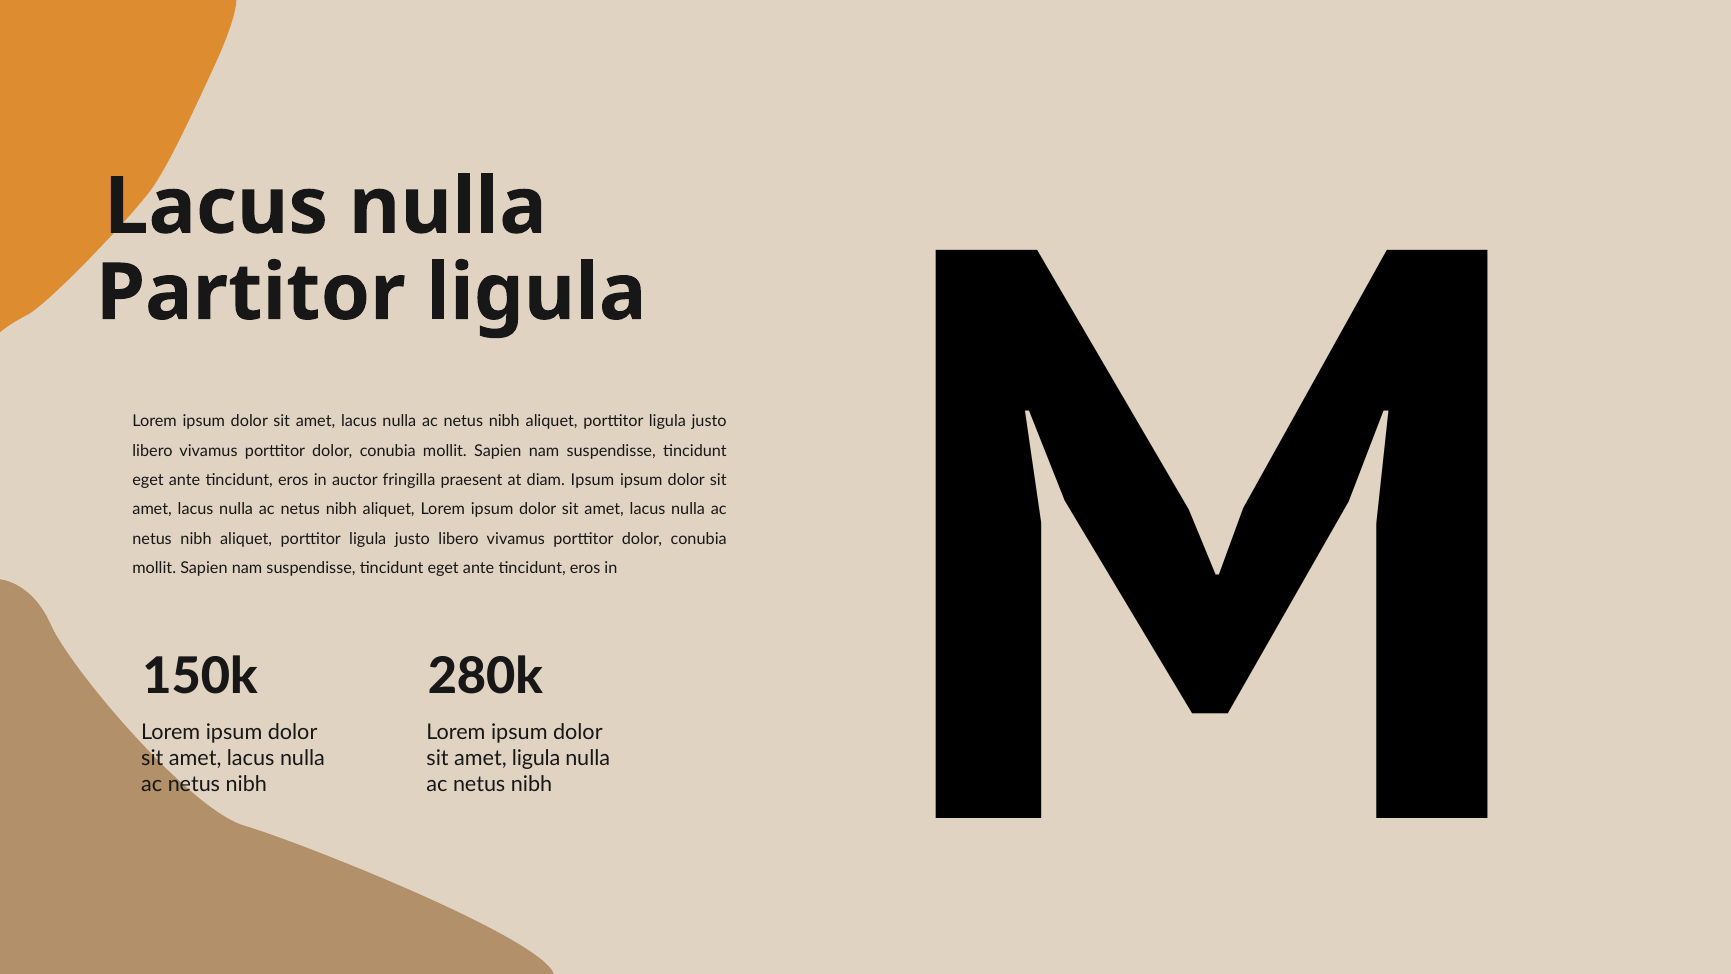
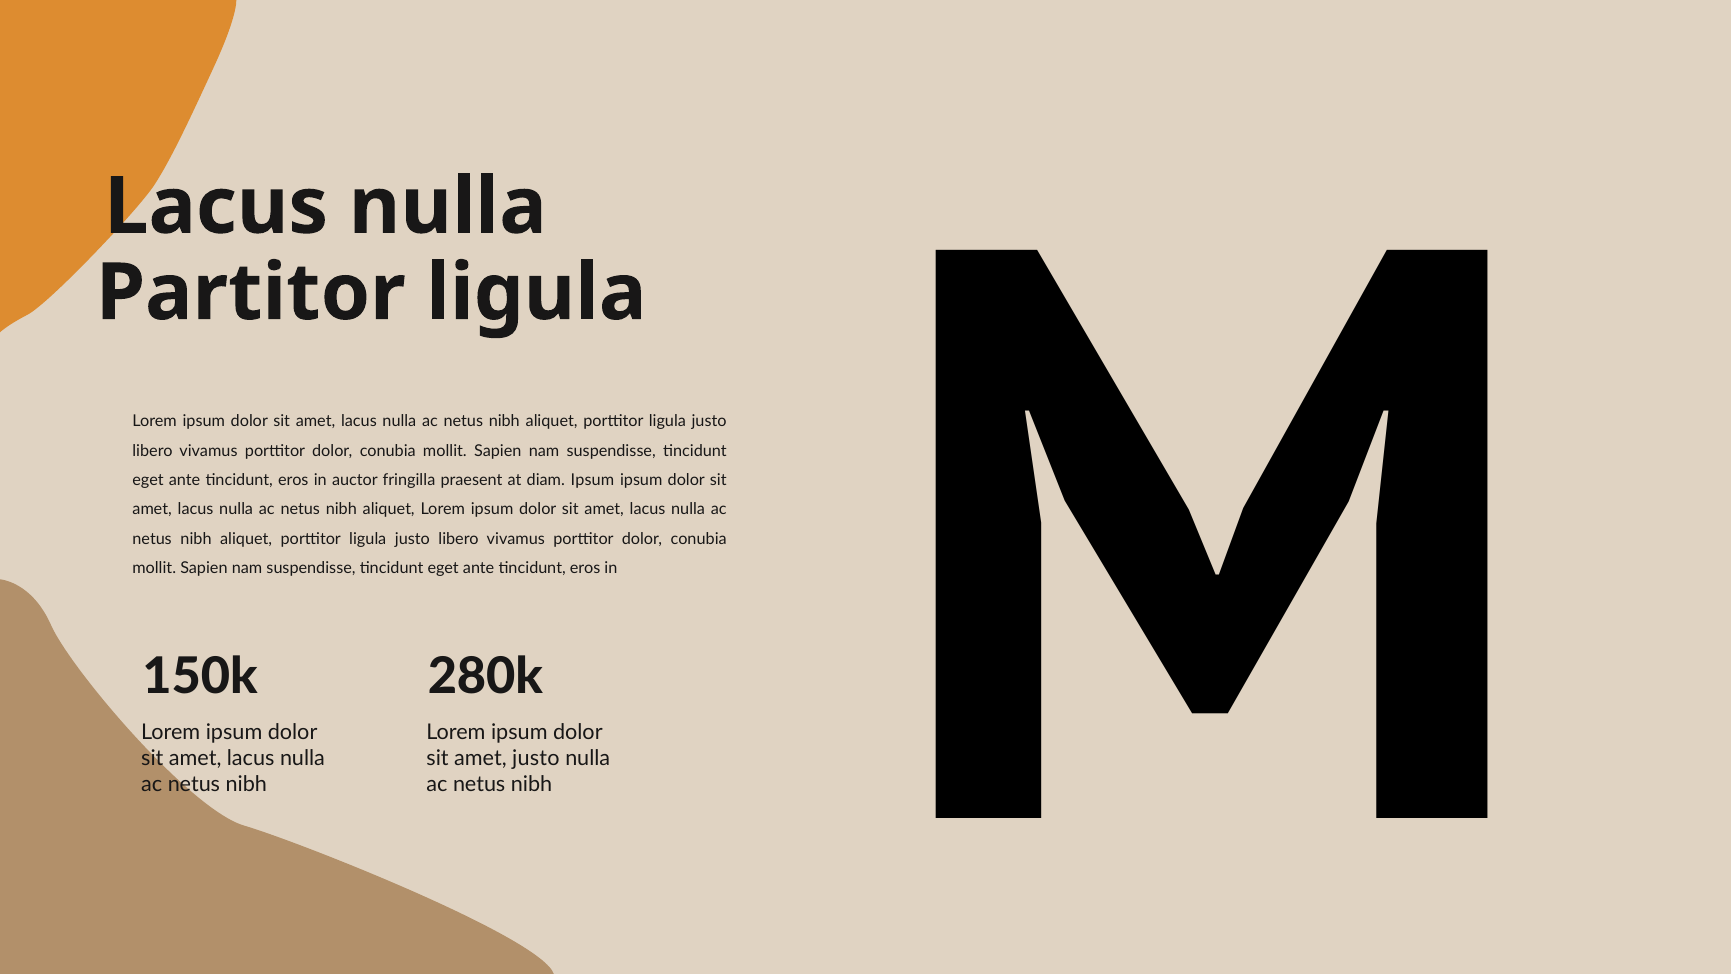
amet ligula: ligula -> justo
